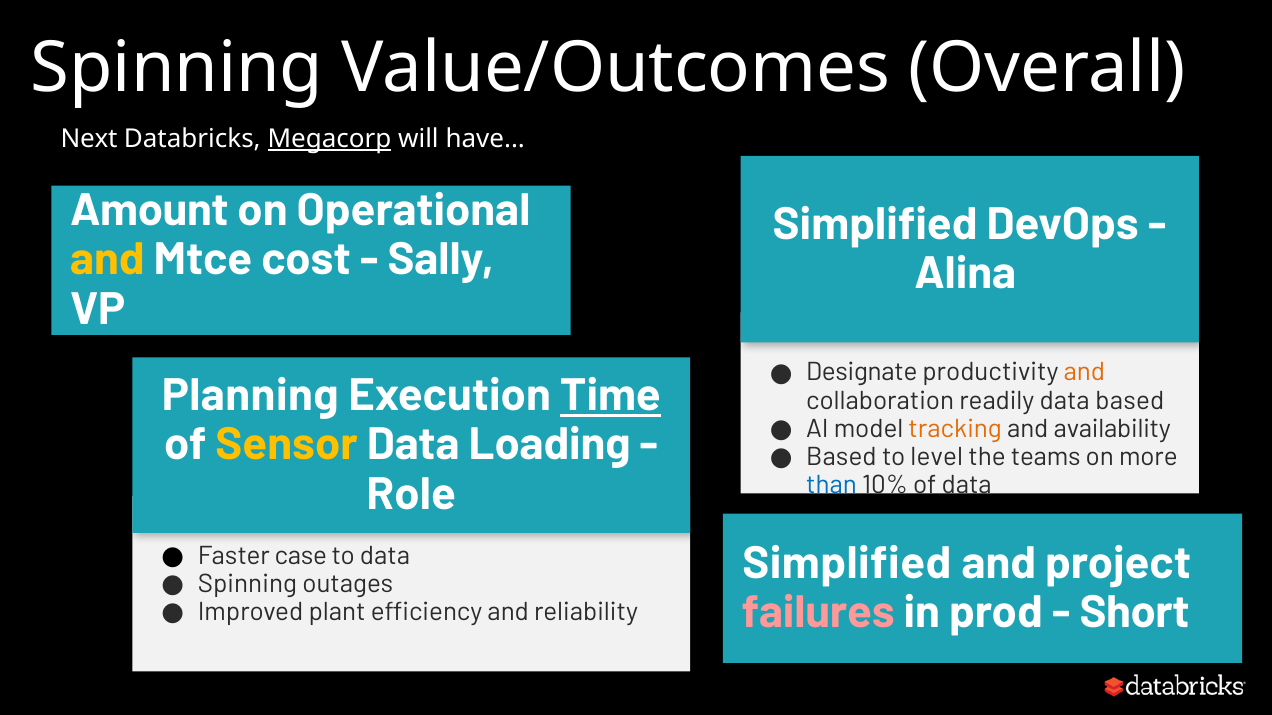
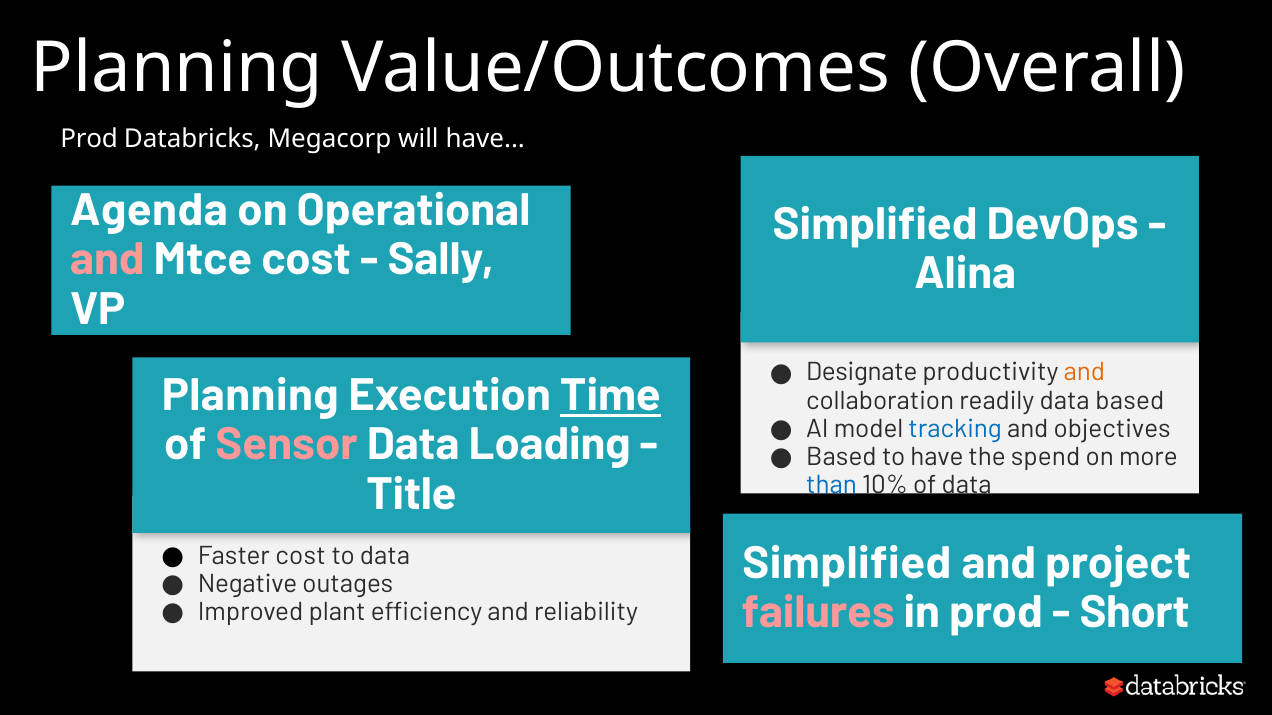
Spinning at (177, 69): Spinning -> Planning
Next at (89, 139): Next -> Prod
Megacorp underline: present -> none
Amount: Amount -> Agenda
and at (107, 260) colour: yellow -> pink
tracking colour: orange -> blue
availability: availability -> objectives
Sensor colour: yellow -> pink
to level: level -> have
teams: teams -> spend
Role: Role -> Title
Faster case: case -> cost
Spinning at (247, 584): Spinning -> Negative
